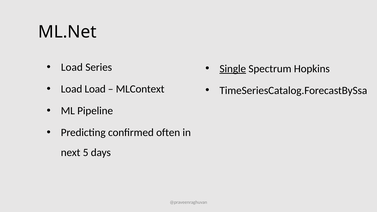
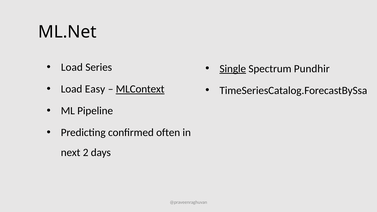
Hopkins: Hopkins -> Pundhir
Load Load: Load -> Easy
MLContext underline: none -> present
5: 5 -> 2
